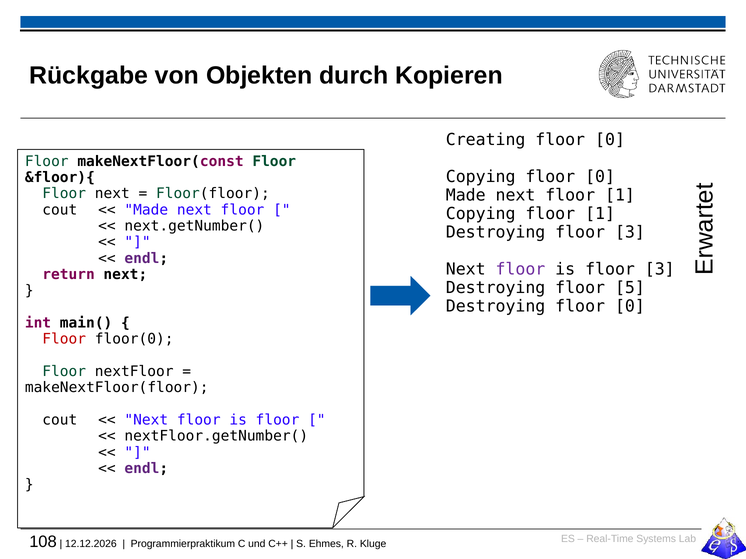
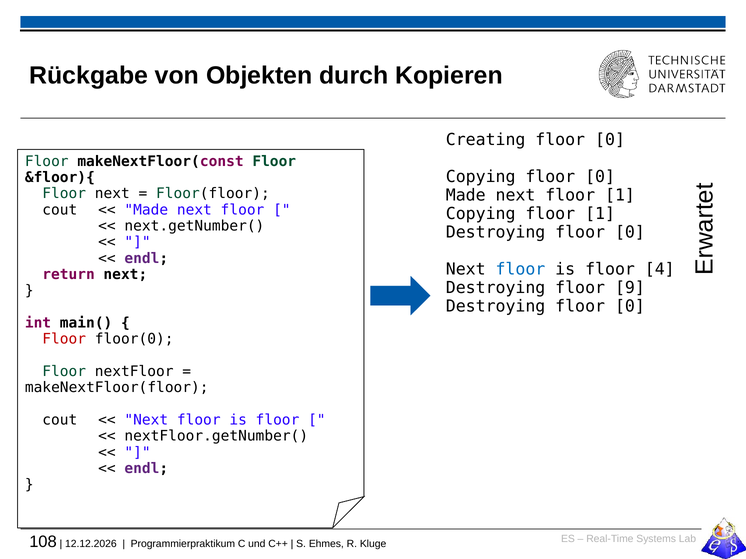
3 at (630, 233): 3 -> 0
floor at (520, 269) colour: purple -> blue
is floor 3: 3 -> 4
5: 5 -> 9
